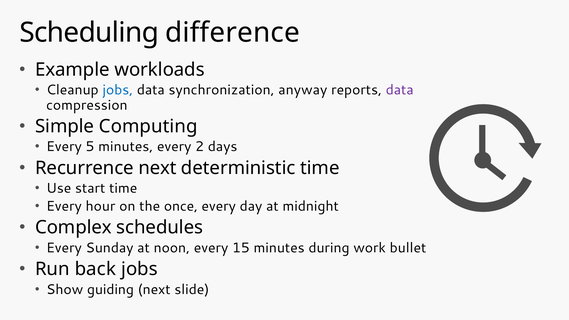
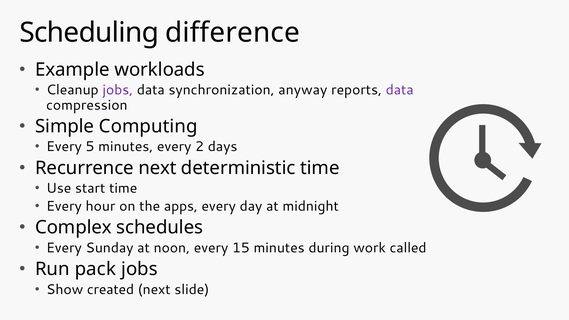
jobs at (118, 90) colour: blue -> purple
once: once -> apps
bullet: bullet -> called
back: back -> pack
guiding: guiding -> created
